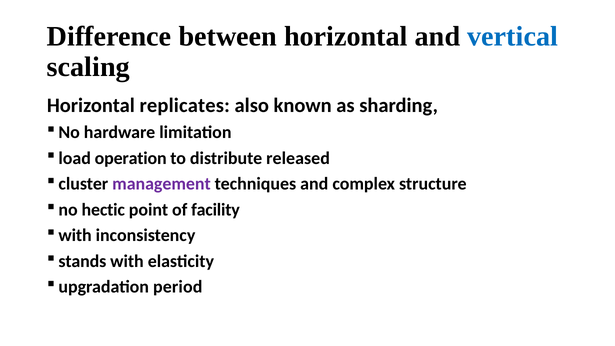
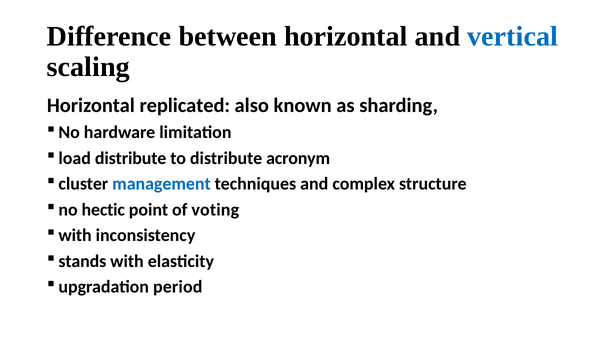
replicates: replicates -> replicated
load operation: operation -> distribute
released: released -> acronym
management colour: purple -> blue
facility: facility -> voting
